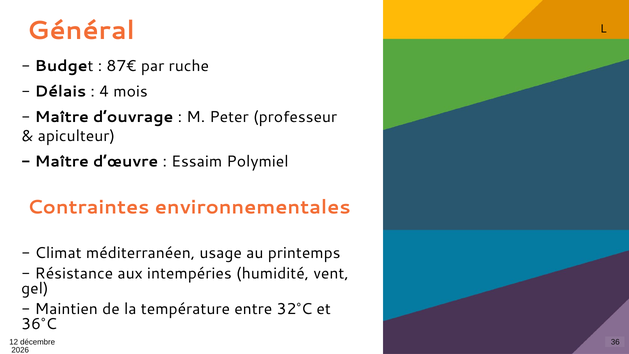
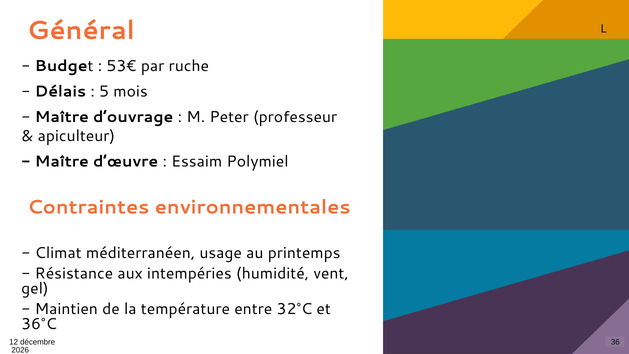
87€: 87€ -> 53€
4: 4 -> 5
